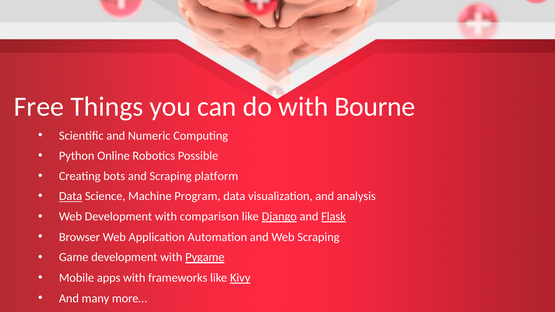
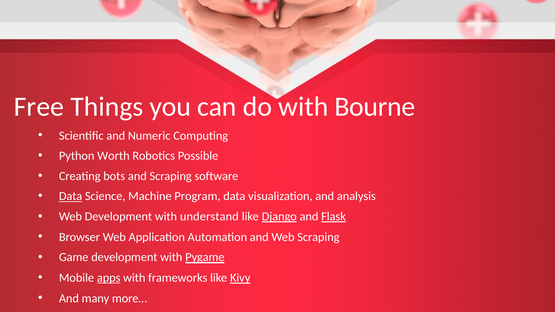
Online: Online -> Worth
platform: platform -> software
comparison: comparison -> understand
apps underline: none -> present
